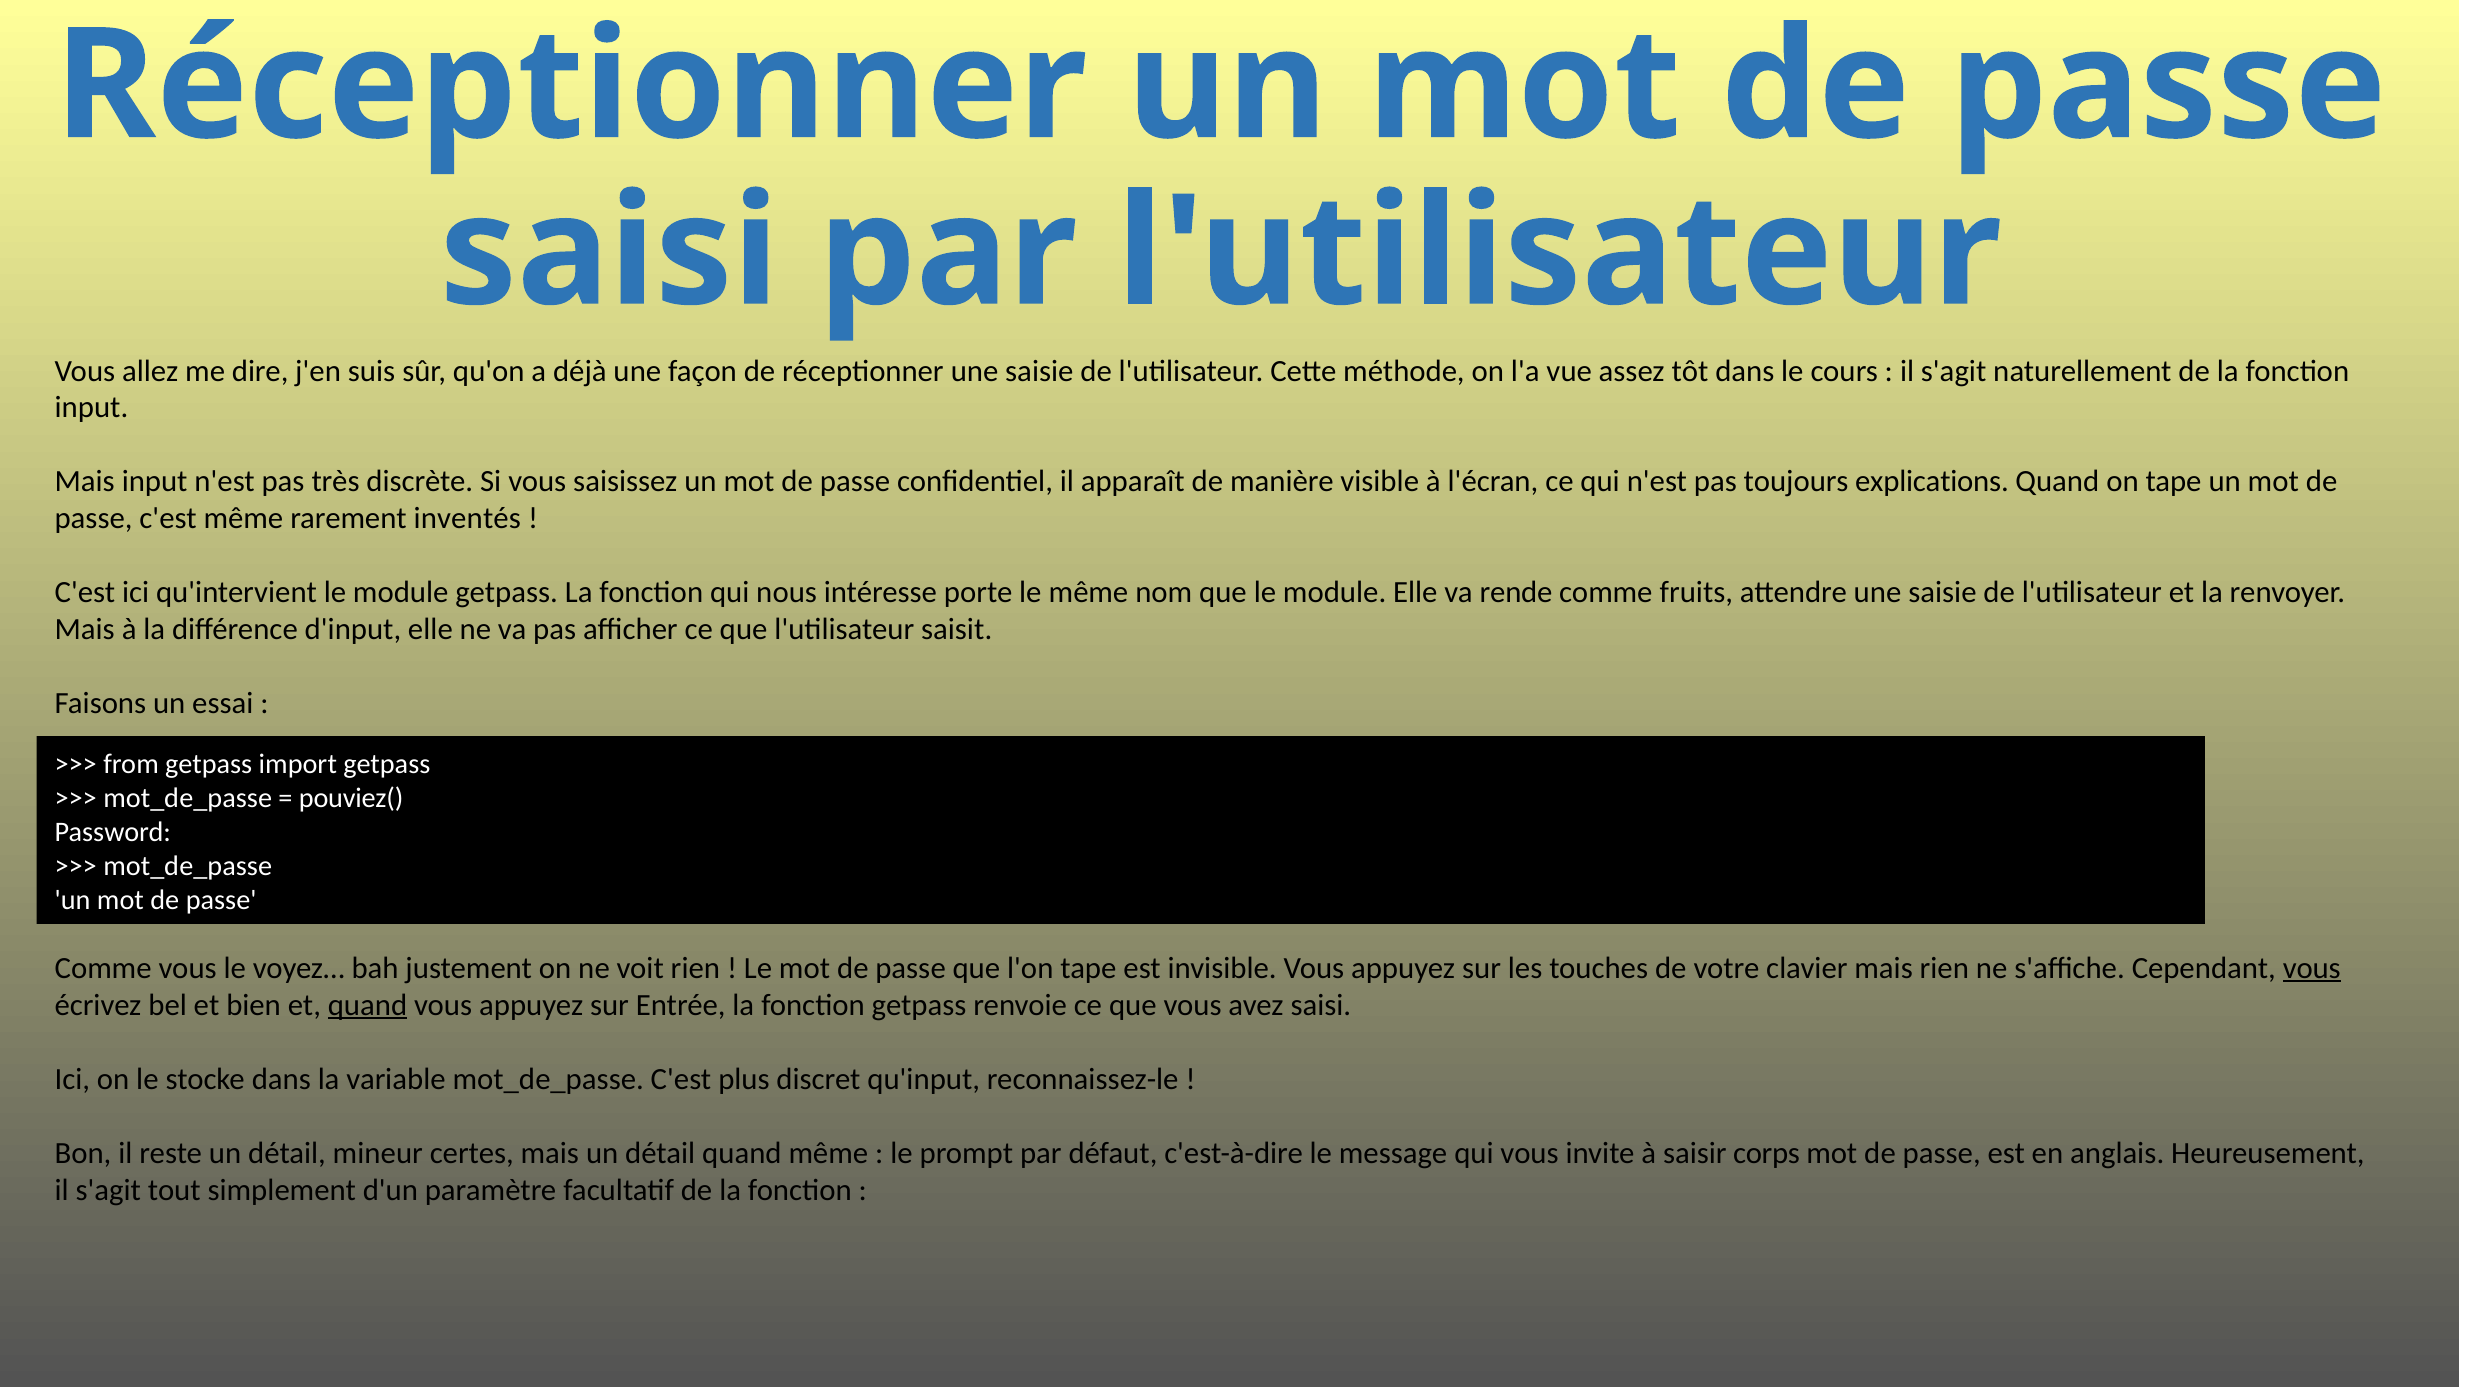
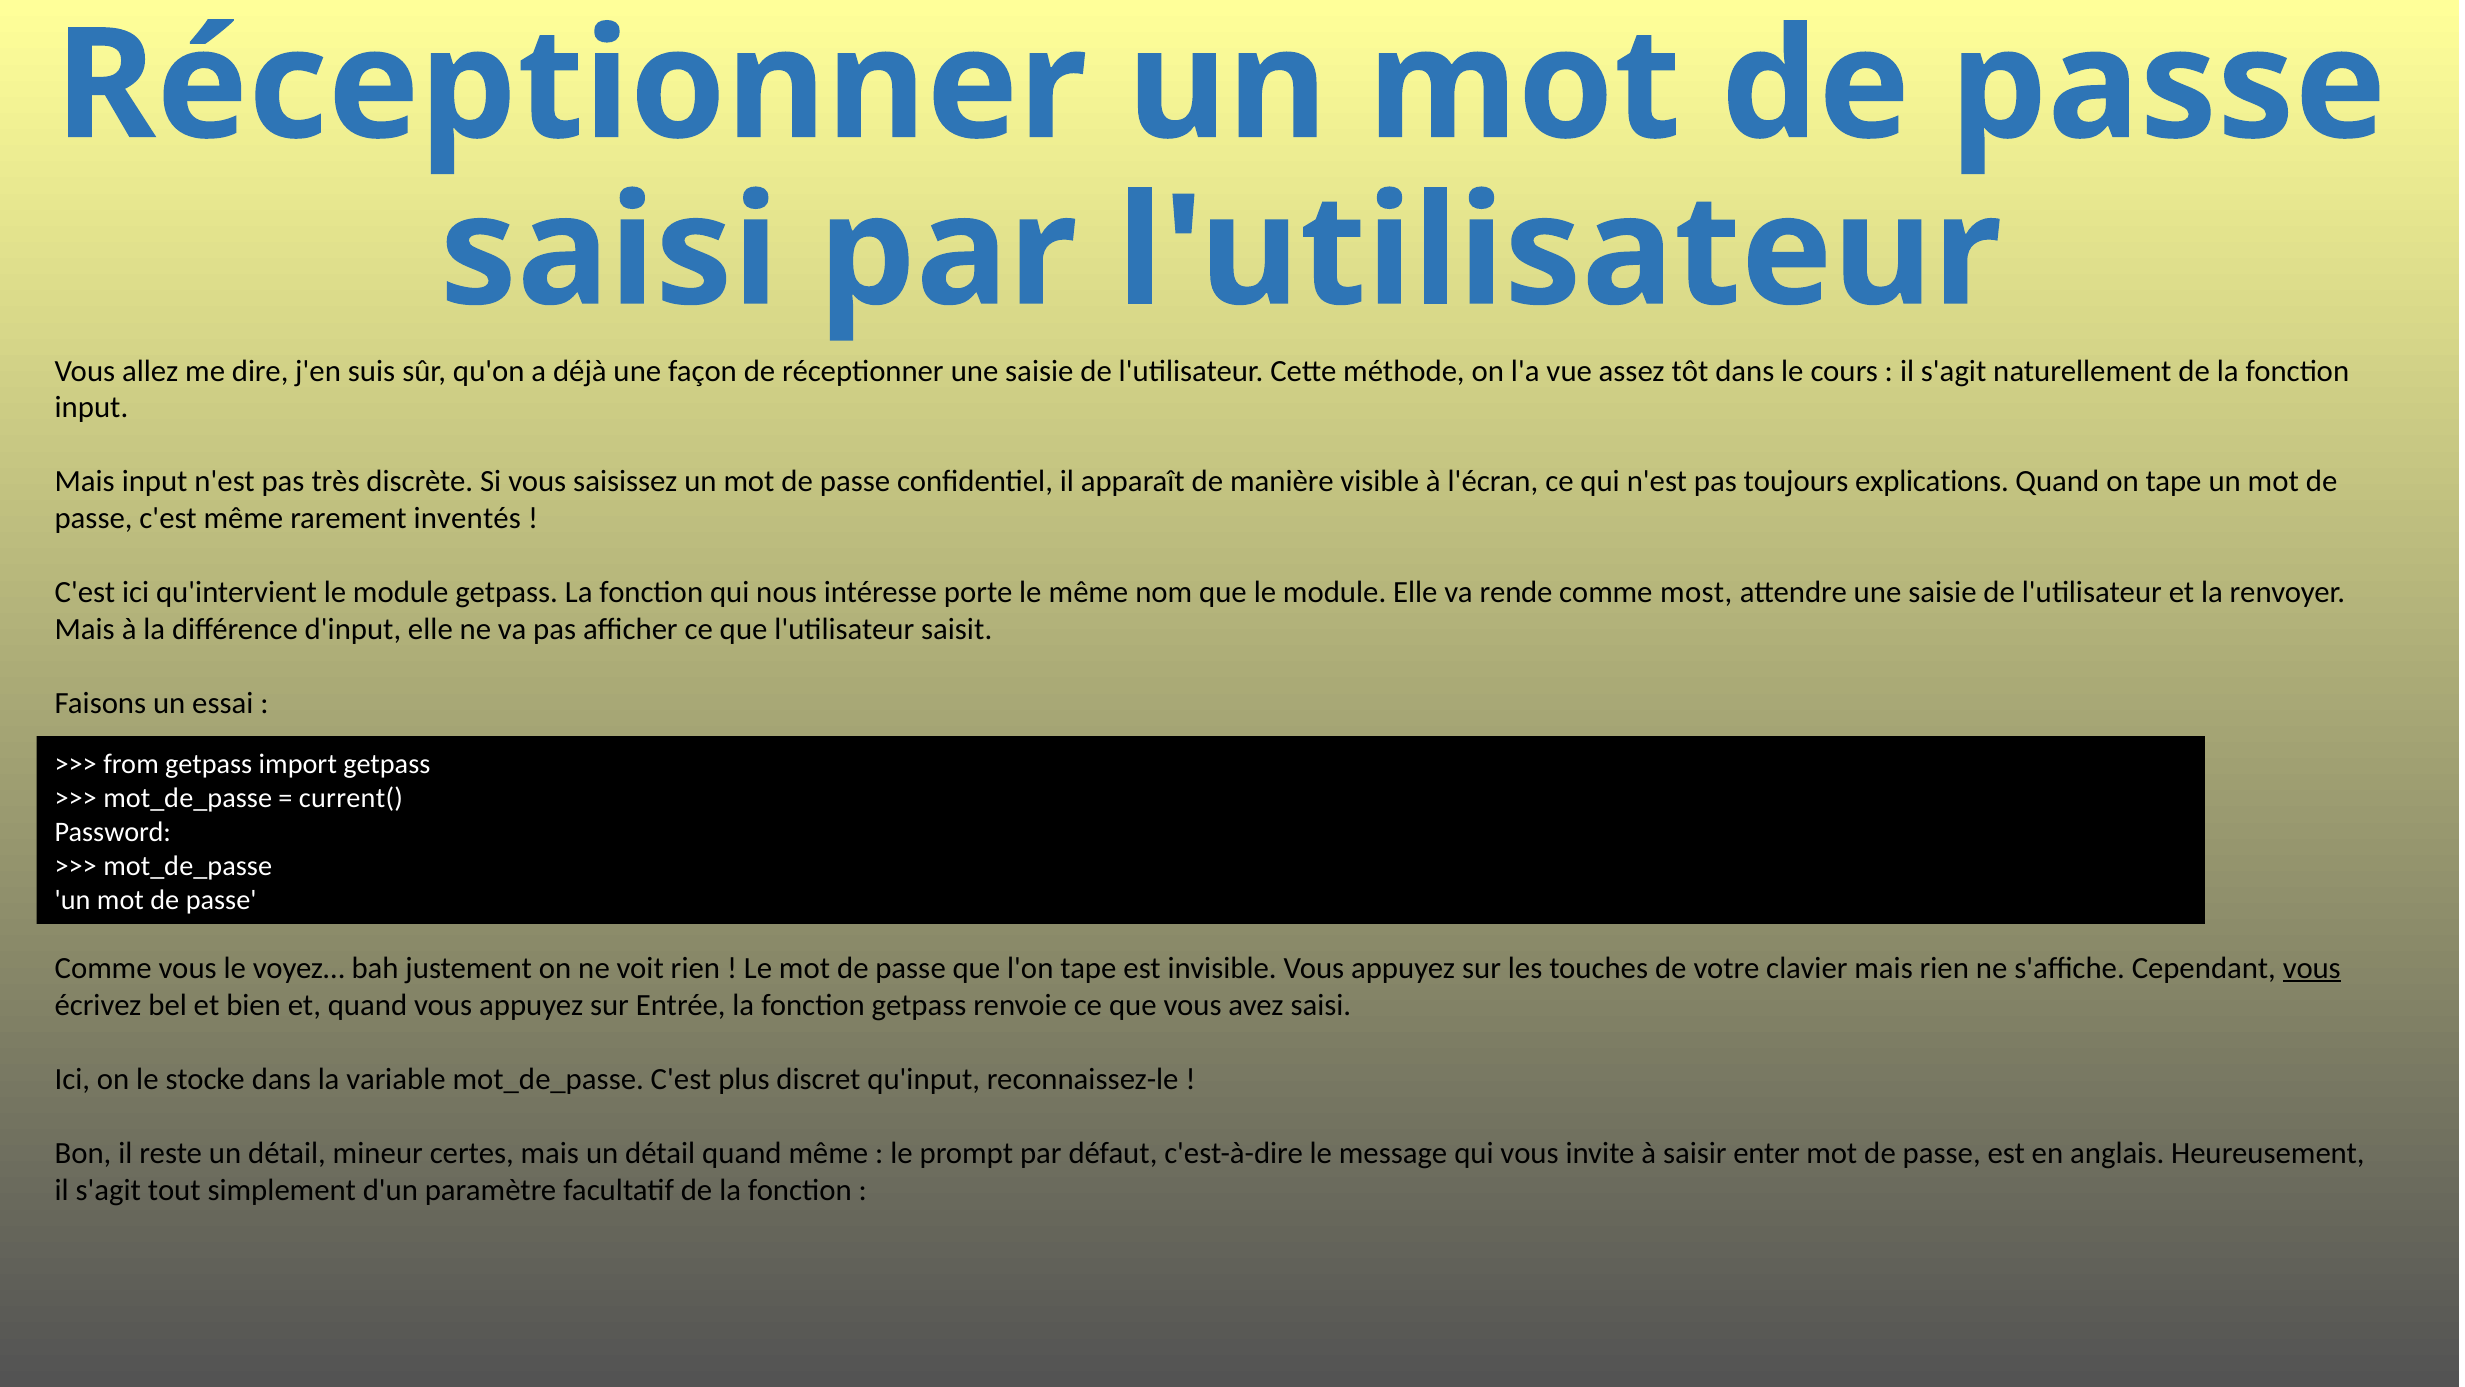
fruits: fruits -> most
pouviez(: pouviez( -> current(
quand at (368, 1005) underline: present -> none
corps: corps -> enter
